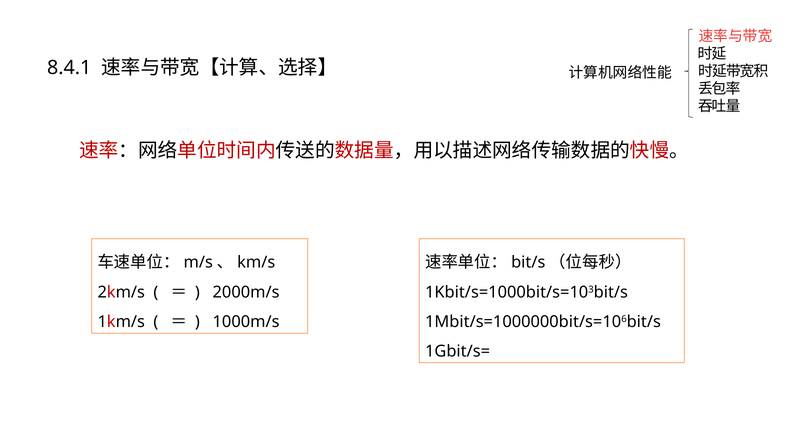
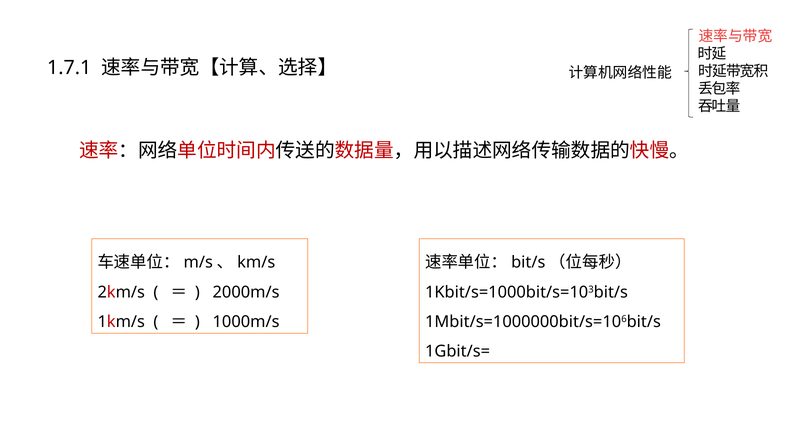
8.4.1: 8.4.1 -> 1.7.1
